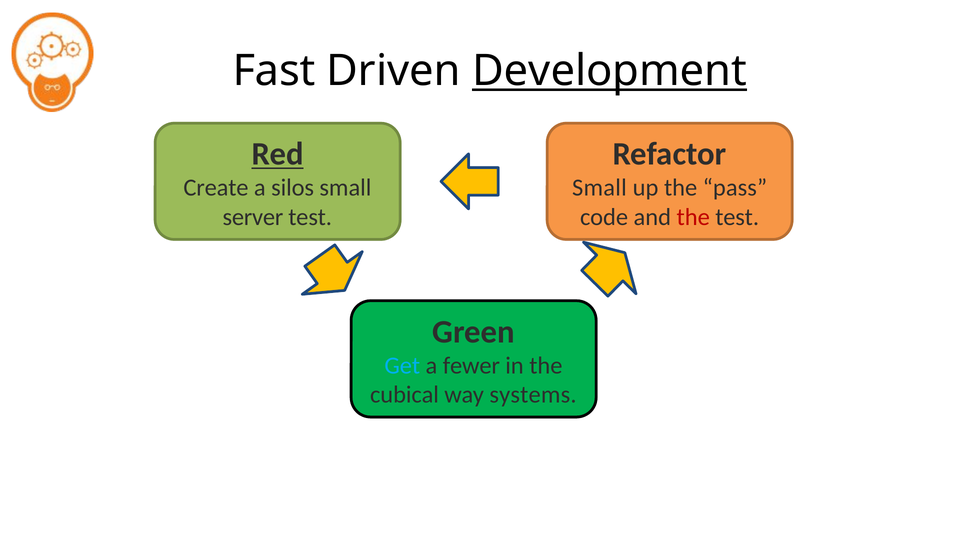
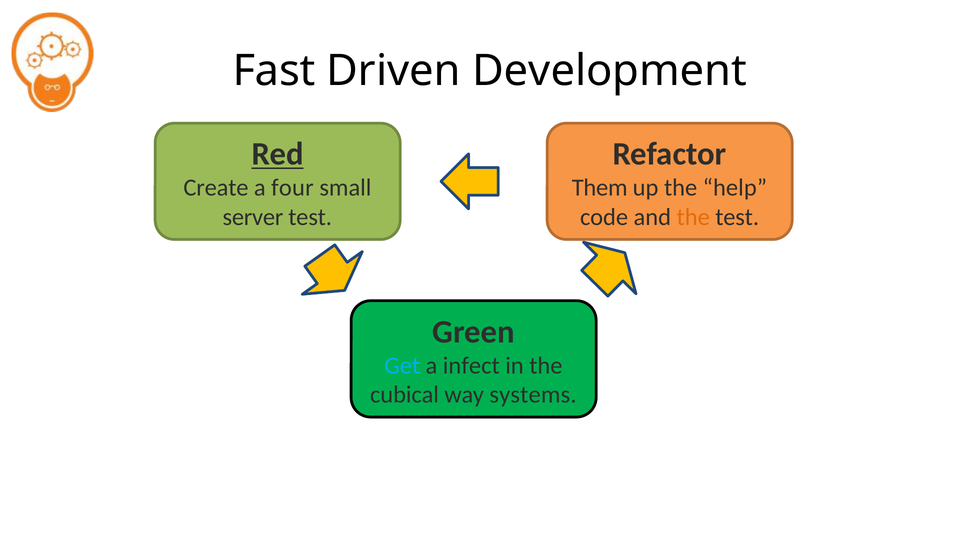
Development underline: present -> none
silos: silos -> four
Small at (599, 188): Small -> Them
pass: pass -> help
the at (693, 217) colour: red -> orange
fewer: fewer -> infect
